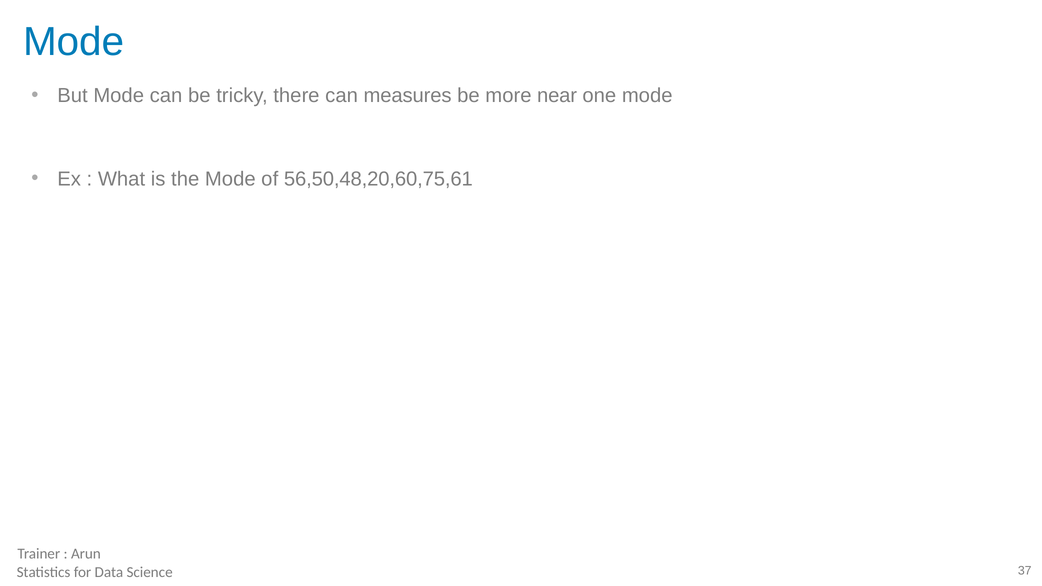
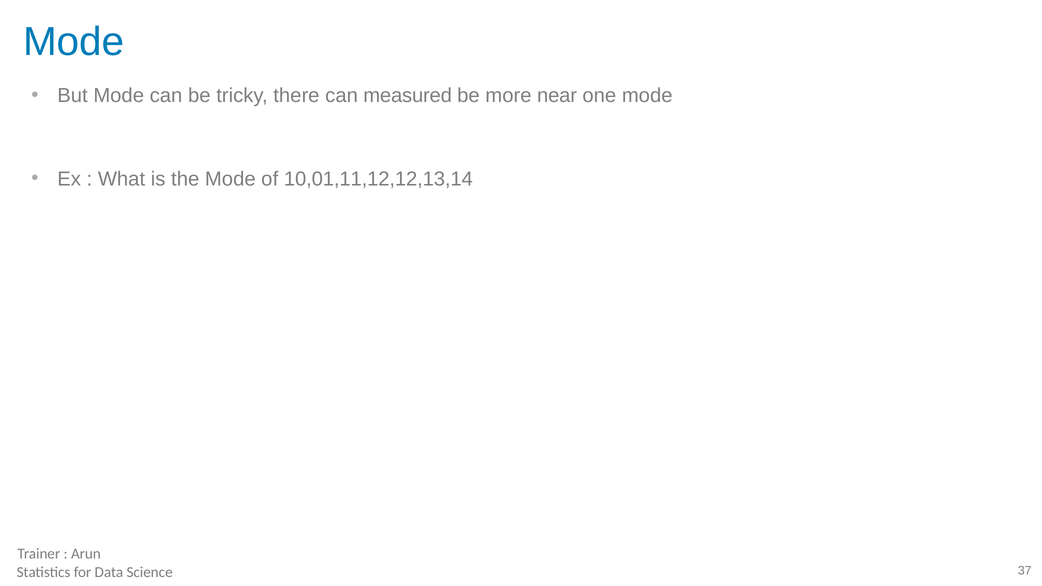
measures: measures -> measured
56,50,48,20,60,75,61: 56,50,48,20,60,75,61 -> 10,01,11,12,12,13,14
